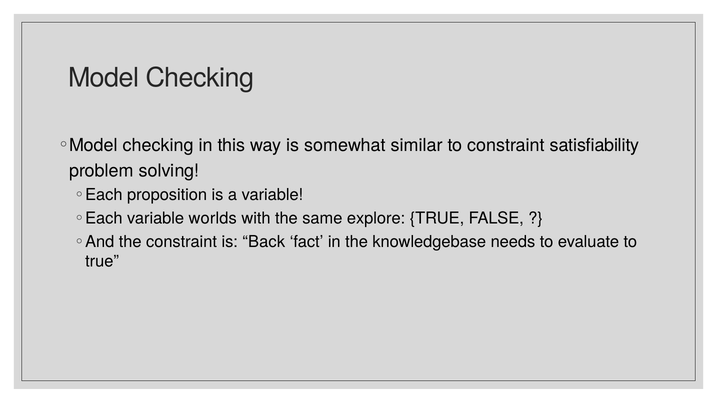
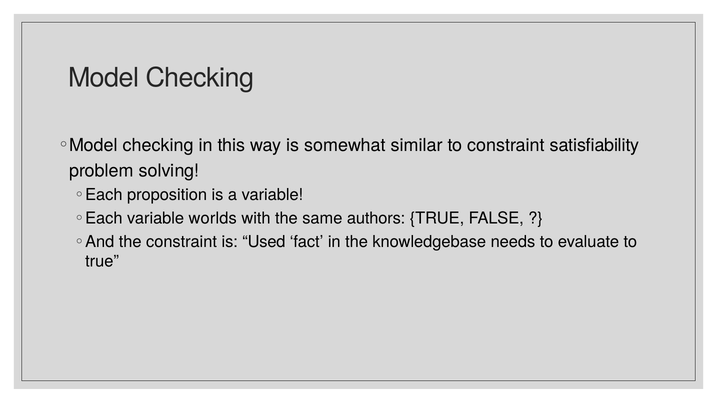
explore: explore -> authors
Back: Back -> Used
